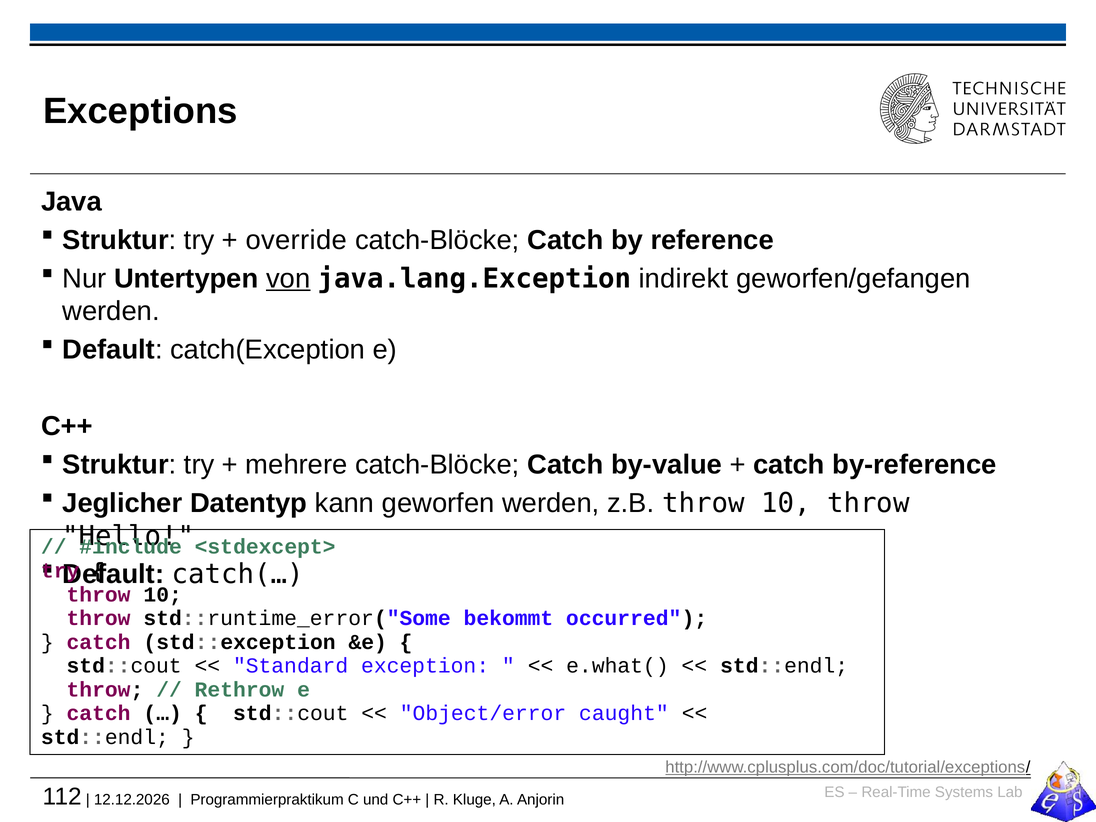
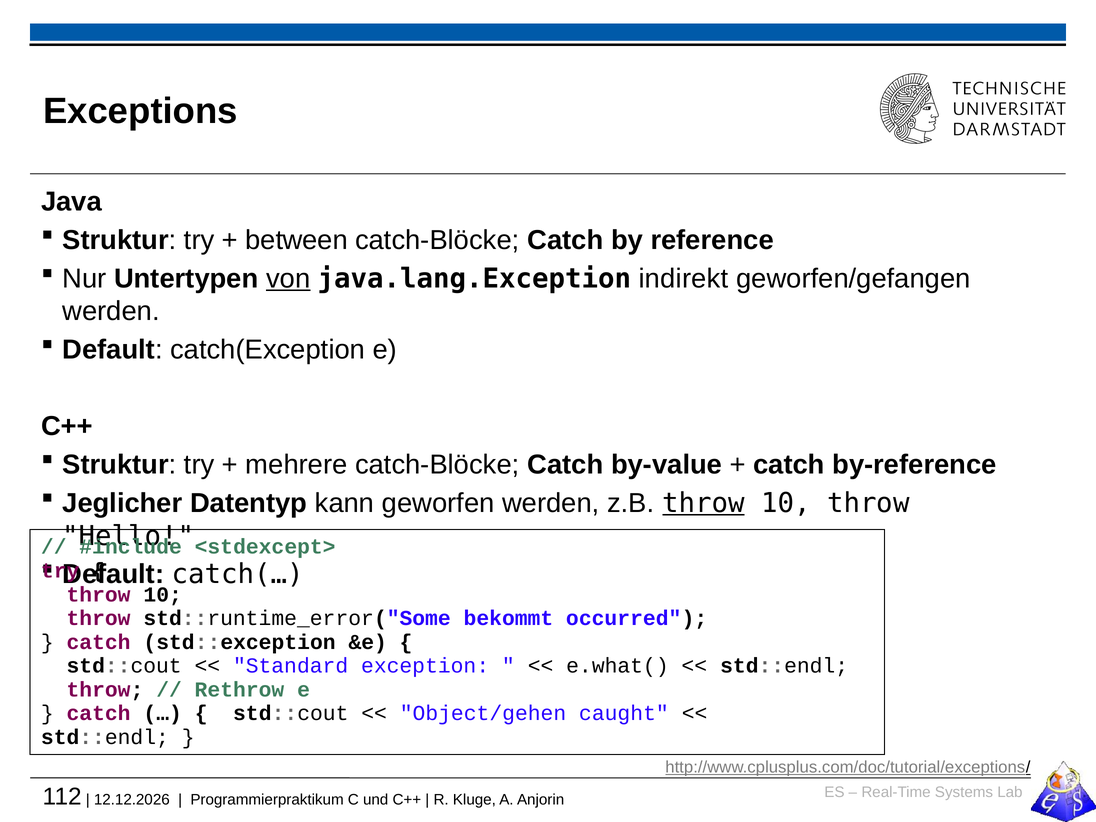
override: override -> between
throw at (703, 503) underline: none -> present
Object/error: Object/error -> Object/gehen
